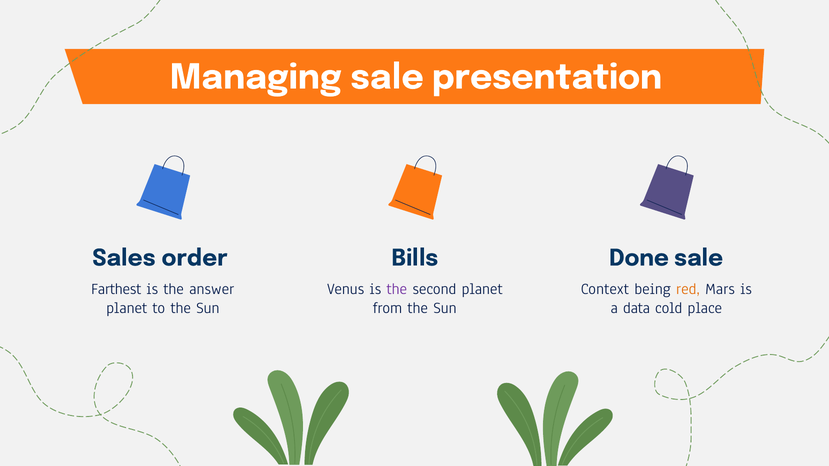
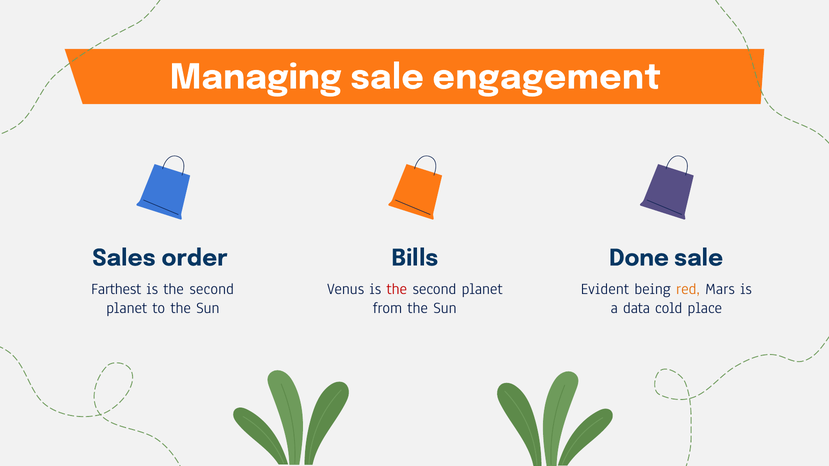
presentation: presentation -> engagement
answer at (212, 289): answer -> second
the at (397, 289) colour: purple -> red
Context: Context -> Evident
